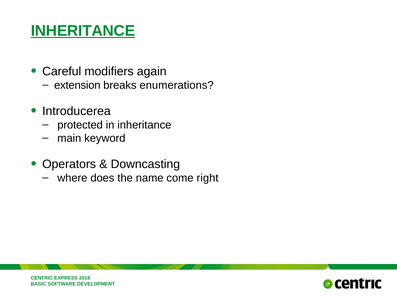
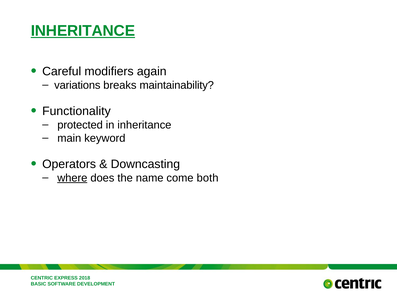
extension: extension -> variations
enumerations: enumerations -> maintainability
Introducerea: Introducerea -> Functionality
where underline: none -> present
right: right -> both
